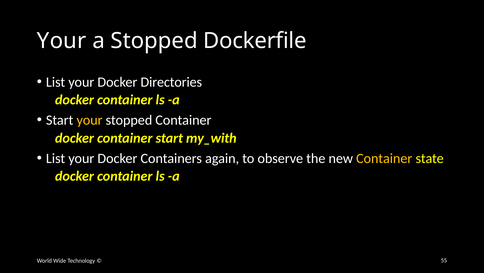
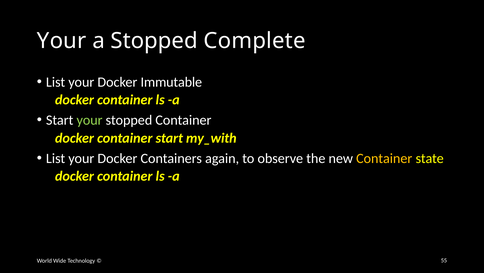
Dockerfile: Dockerfile -> Complete
Directories: Directories -> Immutable
your at (90, 120) colour: yellow -> light green
